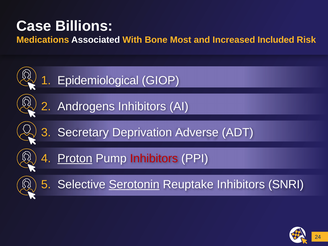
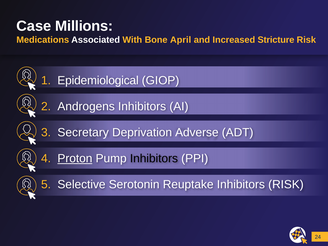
Billions: Billions -> Millions
Most: Most -> April
Included: Included -> Stricture
Inhibitors at (154, 158) colour: red -> black
Serotonin underline: present -> none
Inhibitors SNRI: SNRI -> RISK
